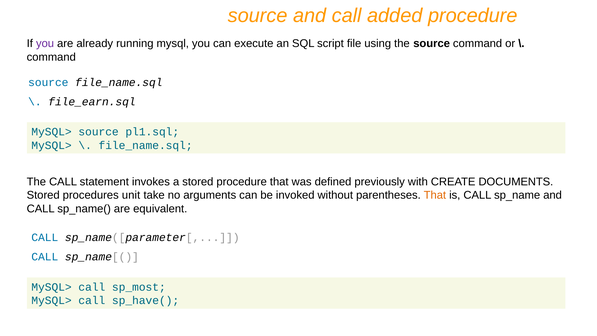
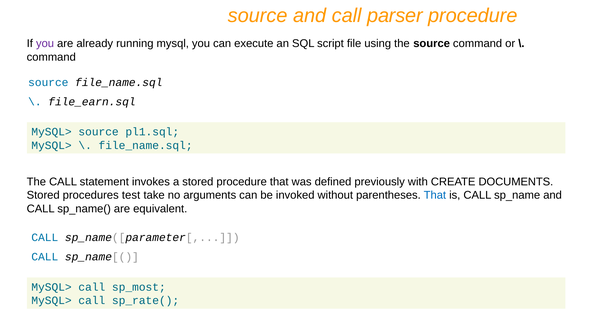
added: added -> parser
unit: unit -> test
That at (435, 195) colour: orange -> blue
sp_have(: sp_have( -> sp_rate(
